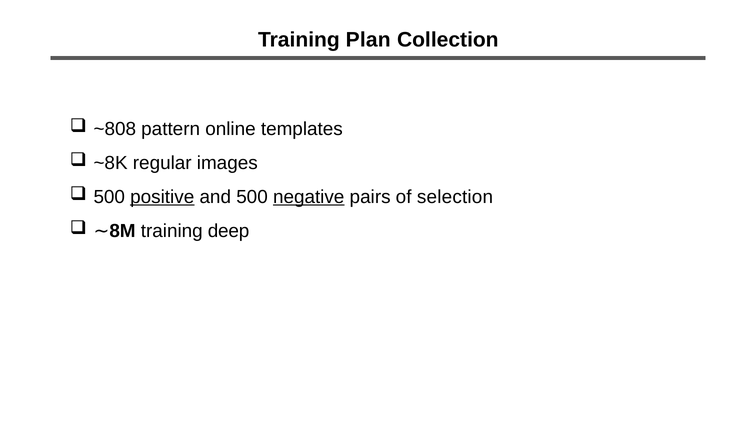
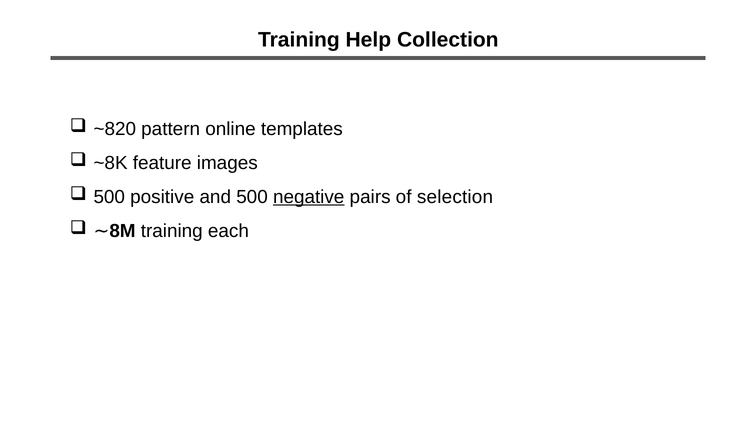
Plan: Plan -> Help
~808: ~808 -> ~820
regular: regular -> feature
positive underline: present -> none
deep: deep -> each
